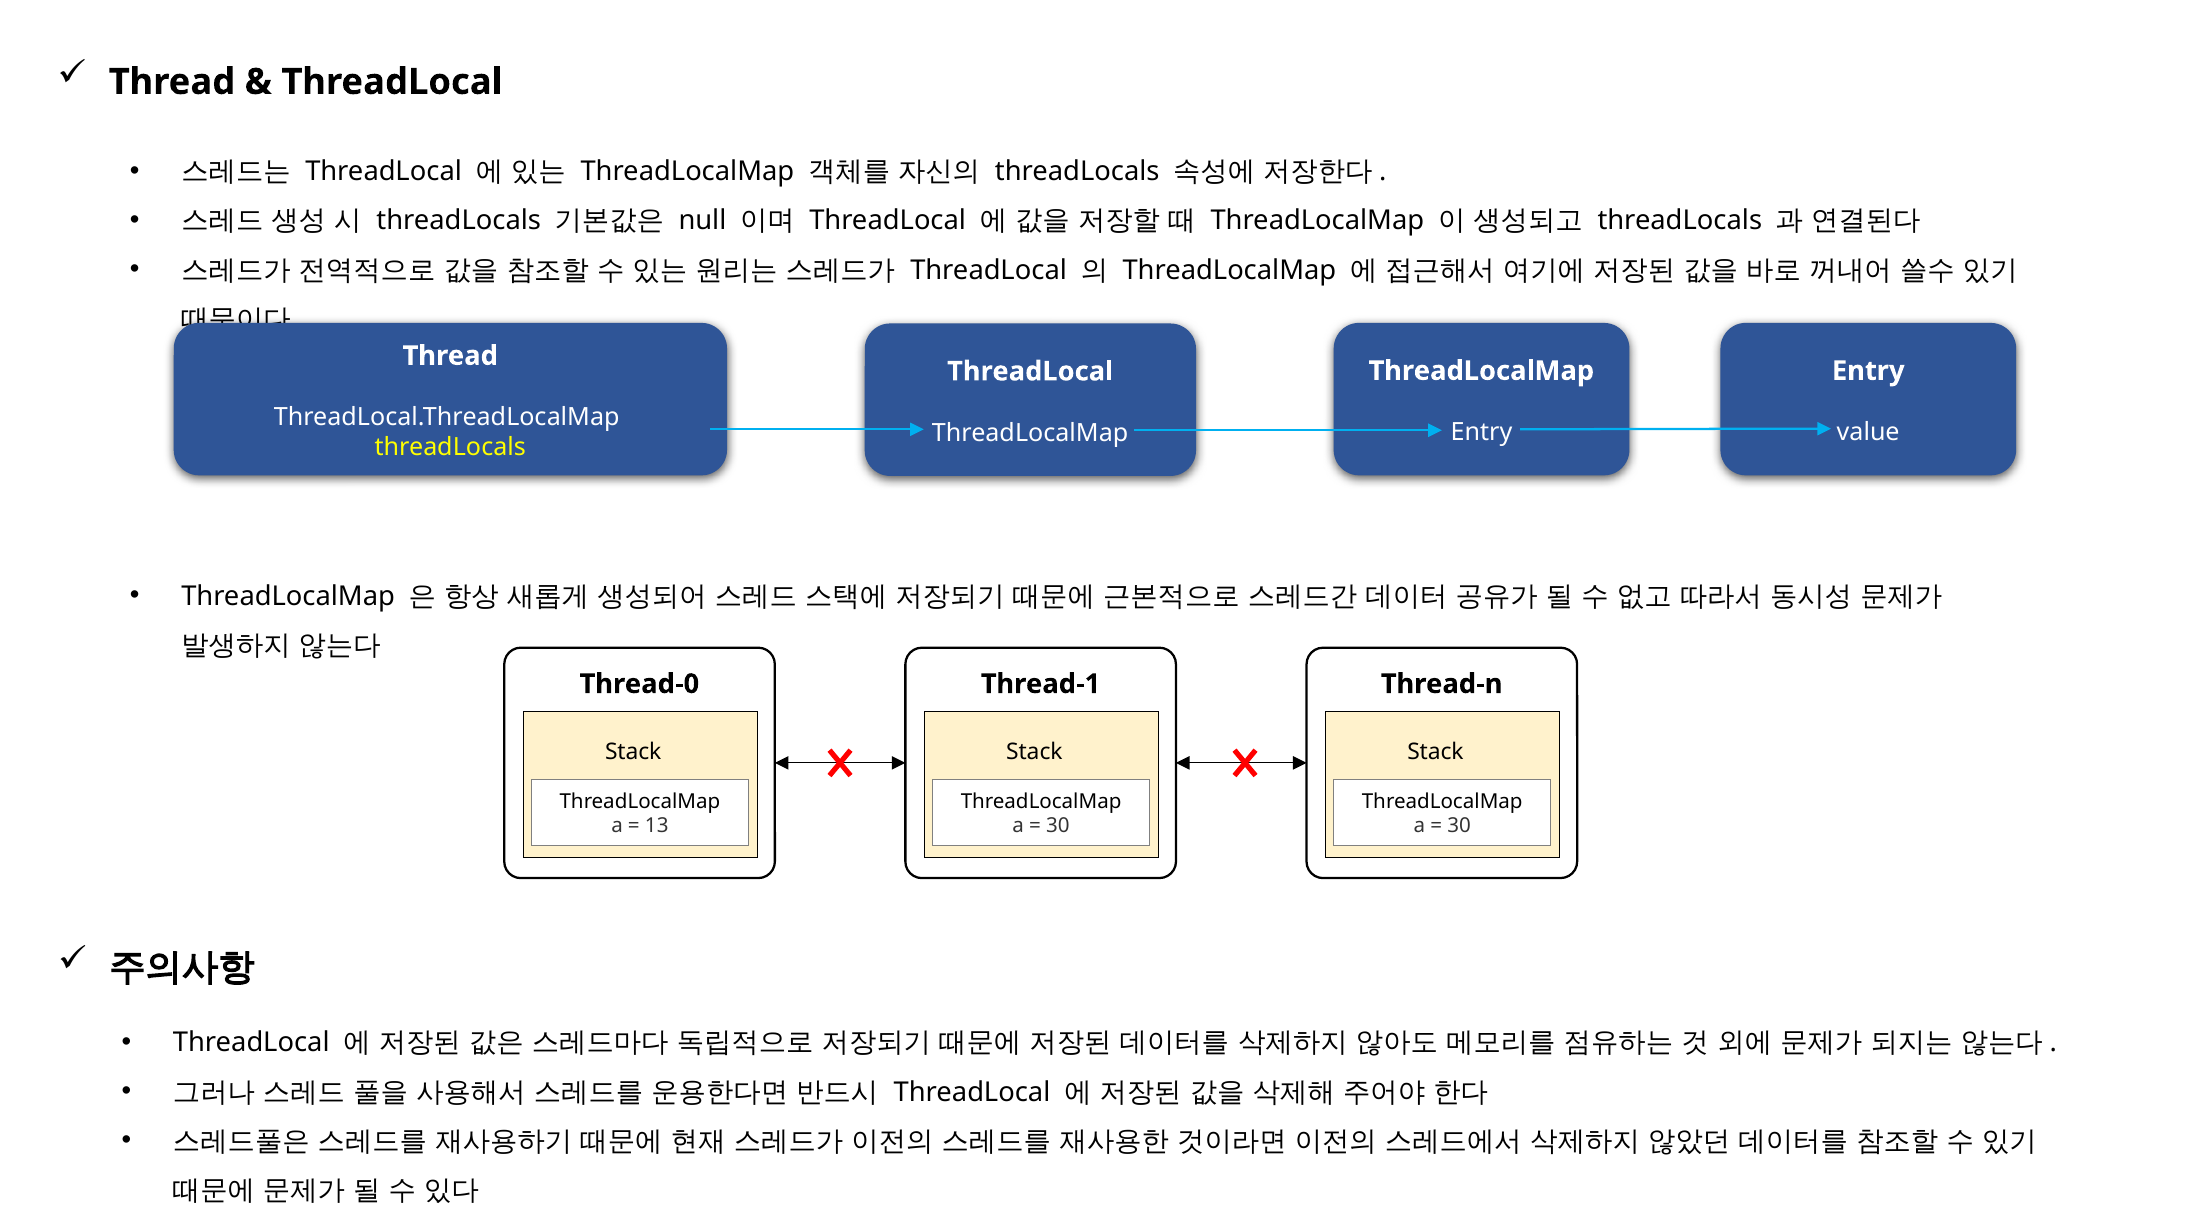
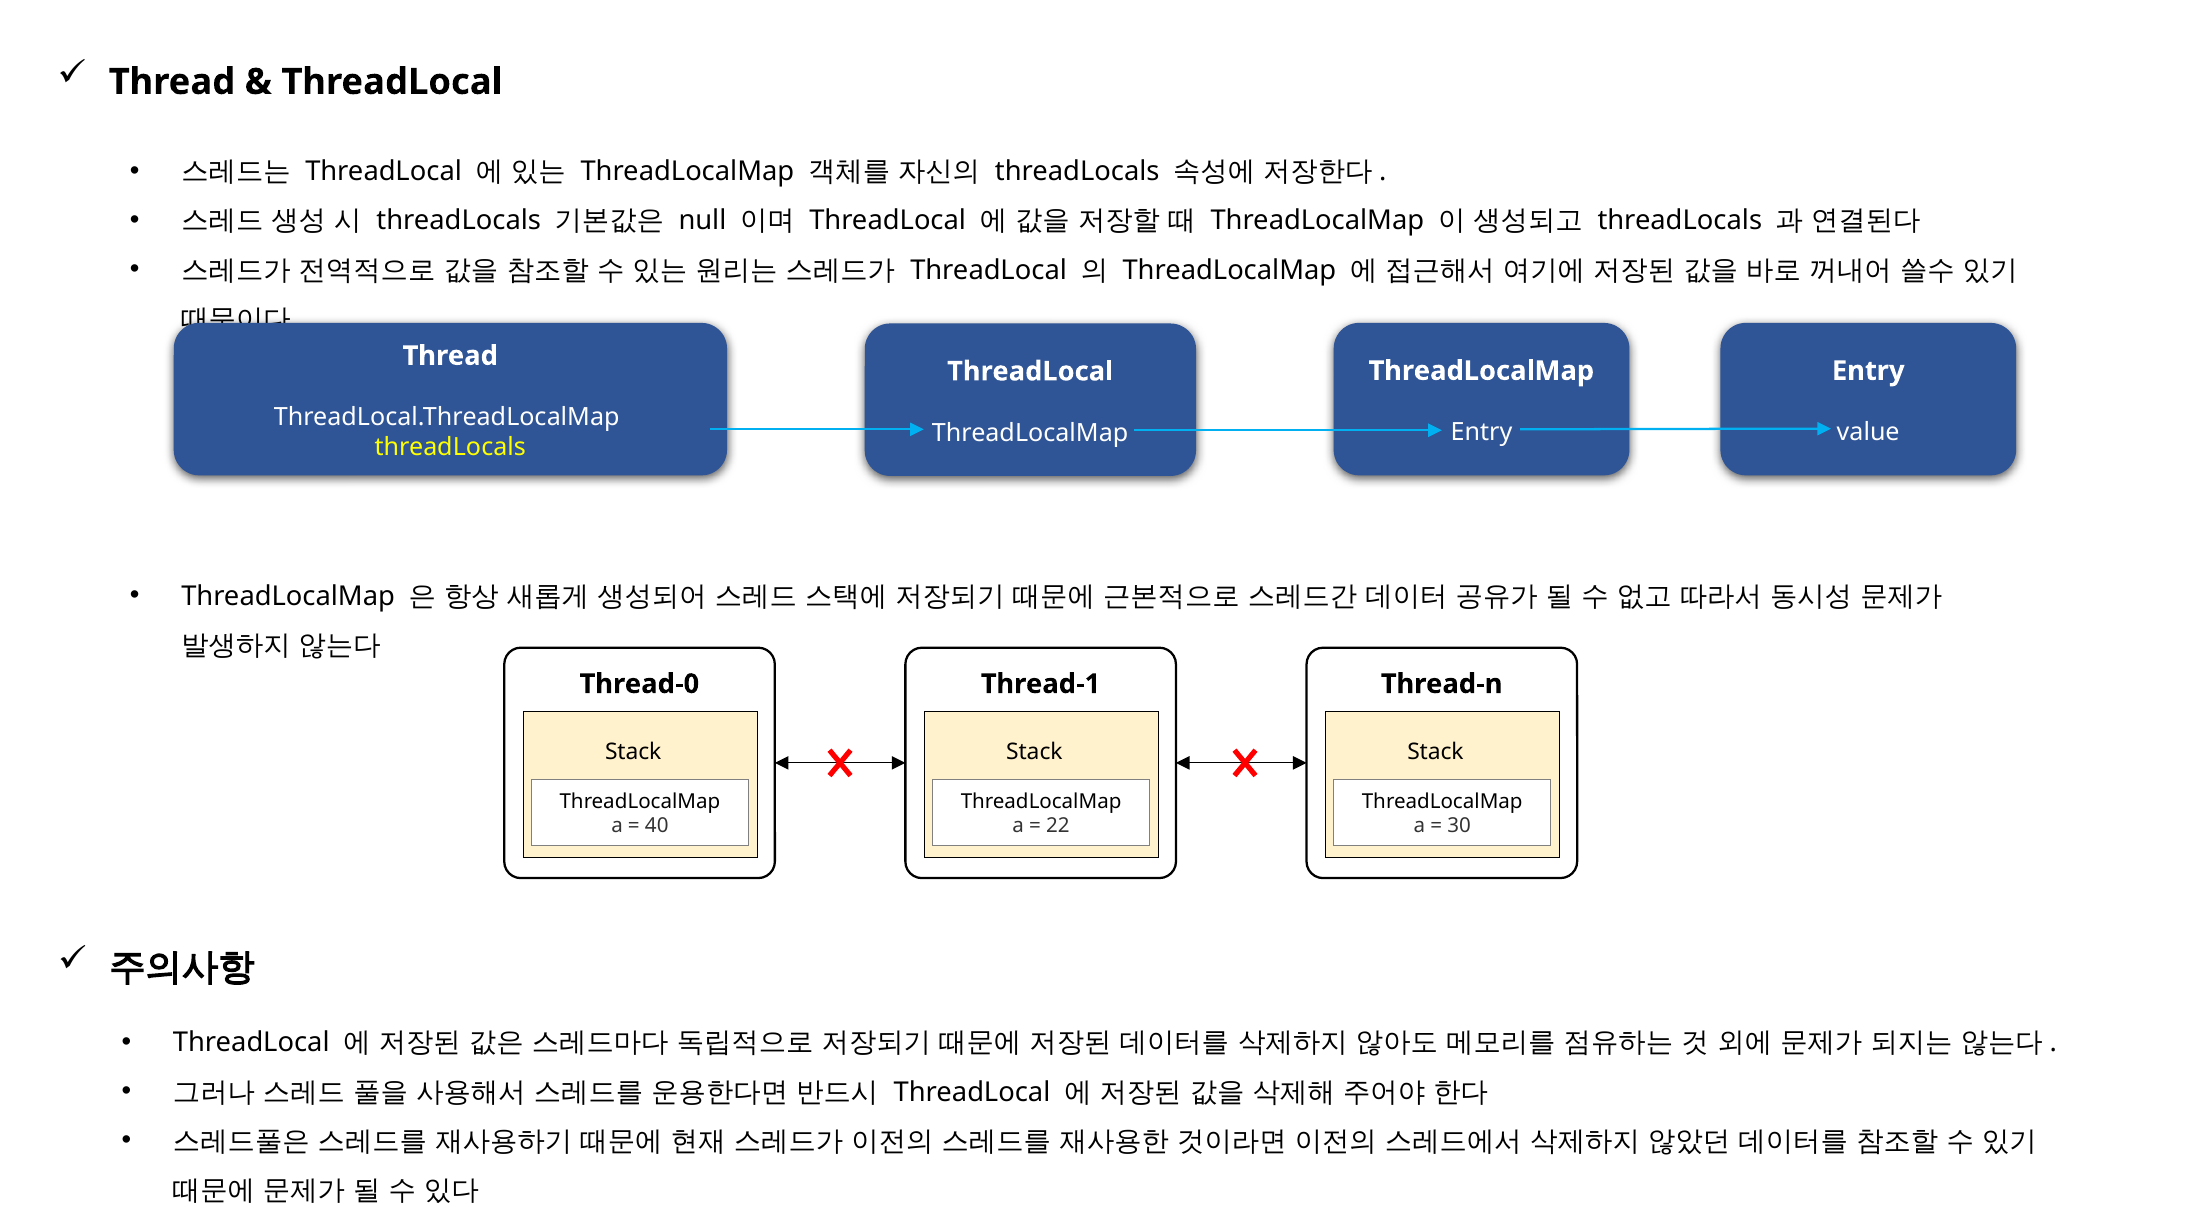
13: 13 -> 40
30 at (1058, 826): 30 -> 22
